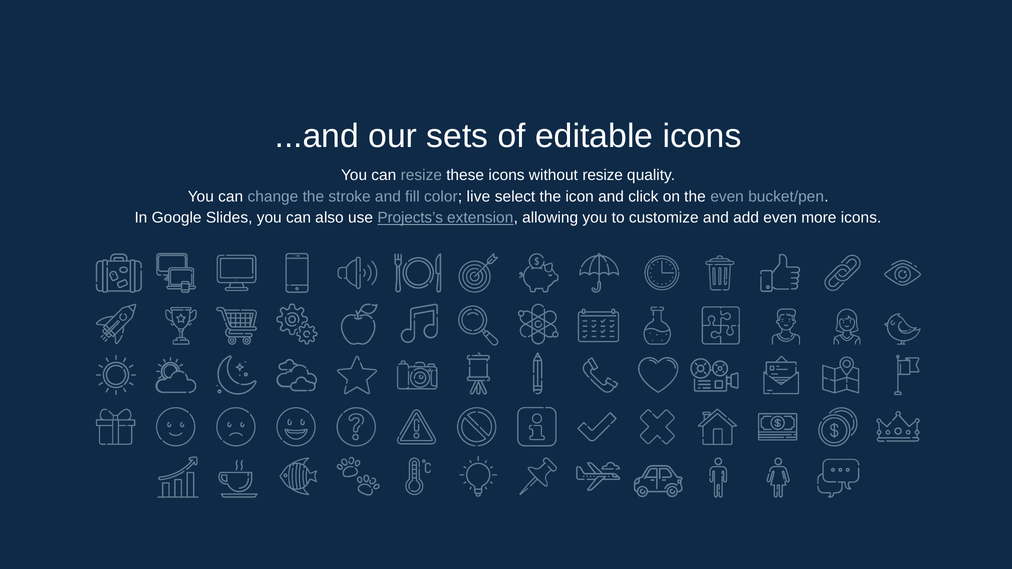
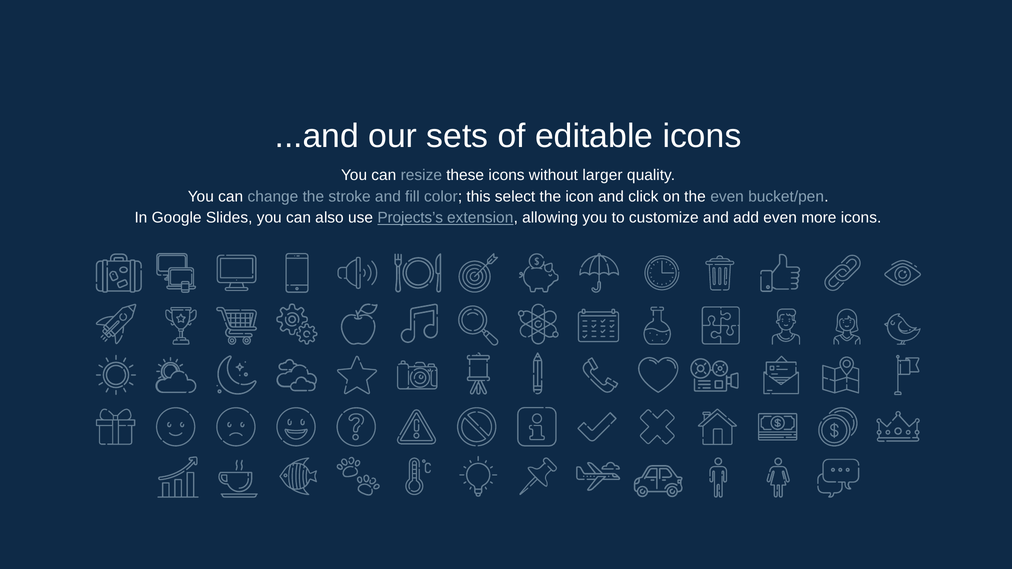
without resize: resize -> larger
live: live -> this
